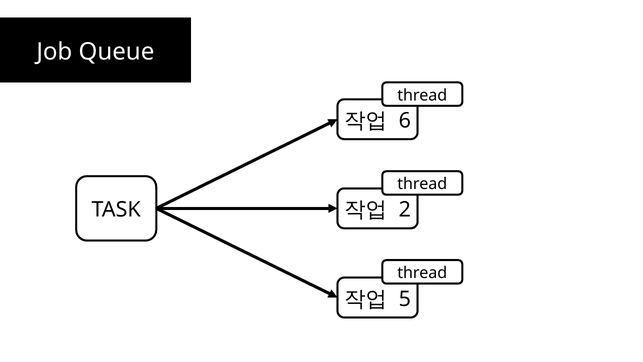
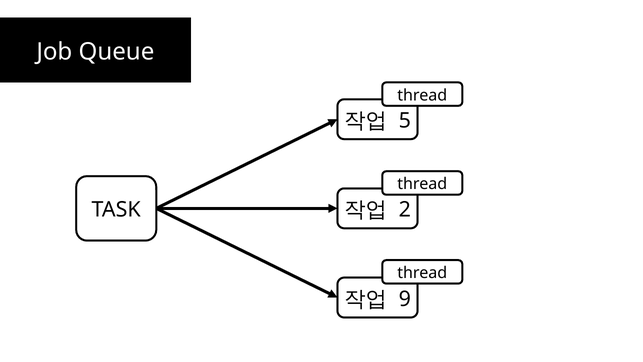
6: 6 -> 5
5: 5 -> 9
